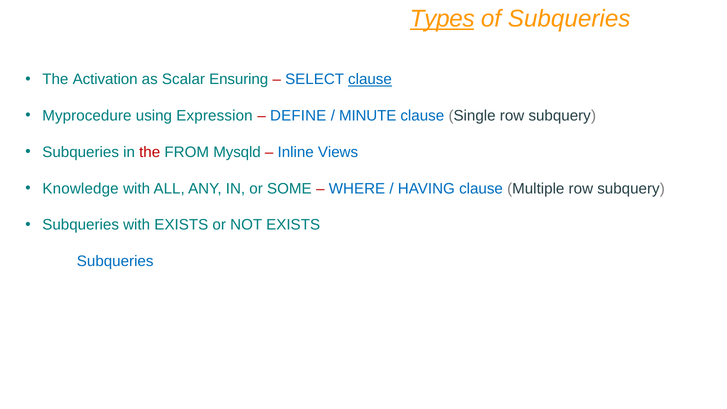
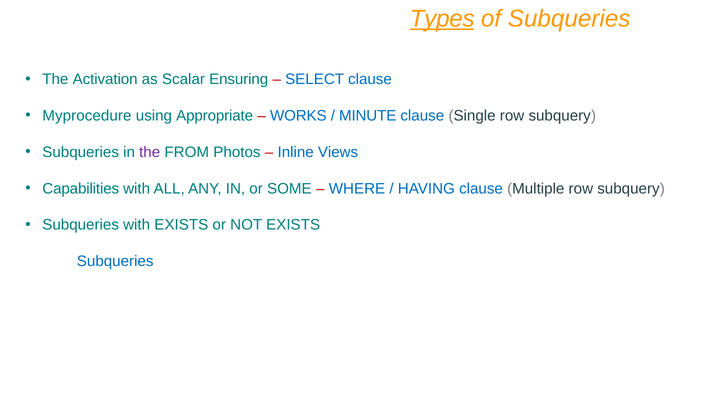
clause at (370, 79) underline: present -> none
Expression: Expression -> Appropriate
DEFINE: DEFINE -> WORKS
the at (150, 152) colour: red -> purple
Mysqld: Mysqld -> Photos
Knowledge: Knowledge -> Capabilities
